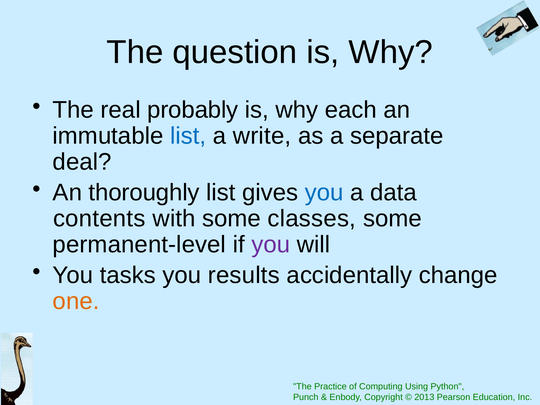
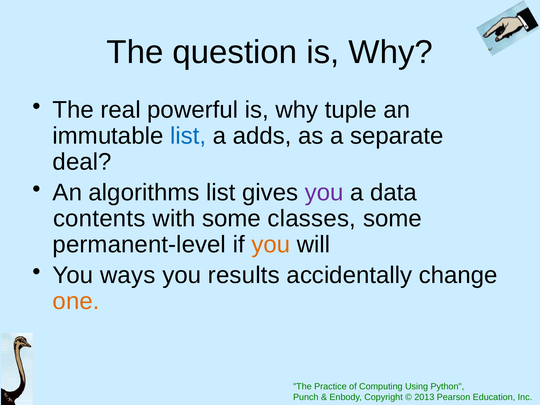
probably: probably -> powerful
each: each -> tuple
write: write -> adds
thoroughly: thoroughly -> algorithms
you at (324, 193) colour: blue -> purple
you at (271, 245) colour: purple -> orange
tasks: tasks -> ways
